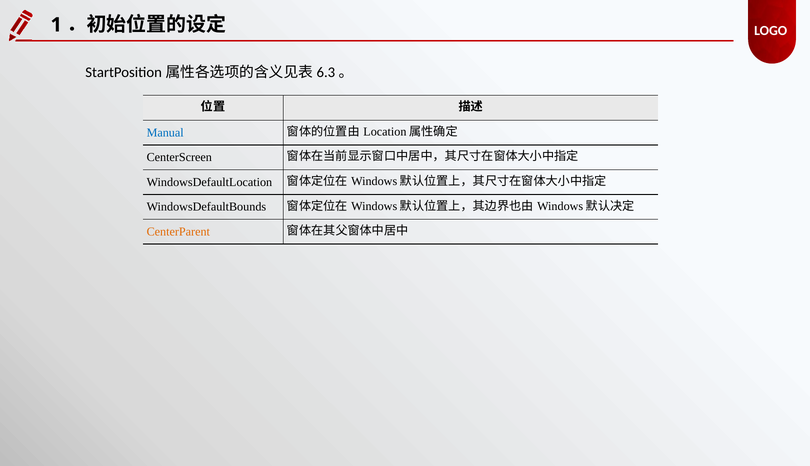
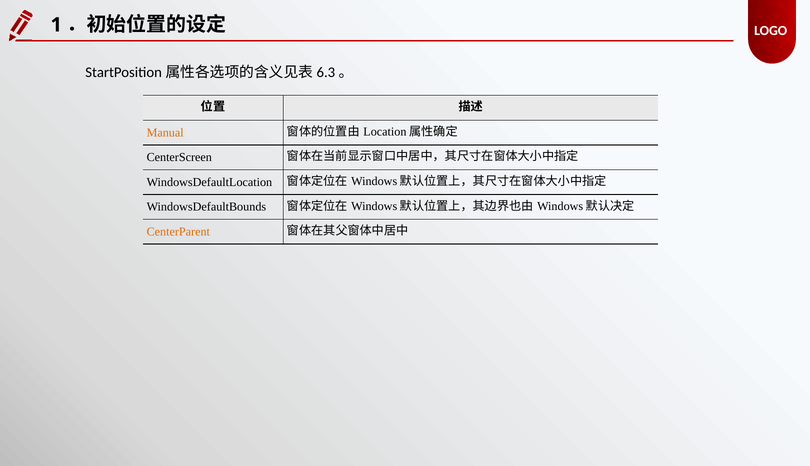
Manual colour: blue -> orange
